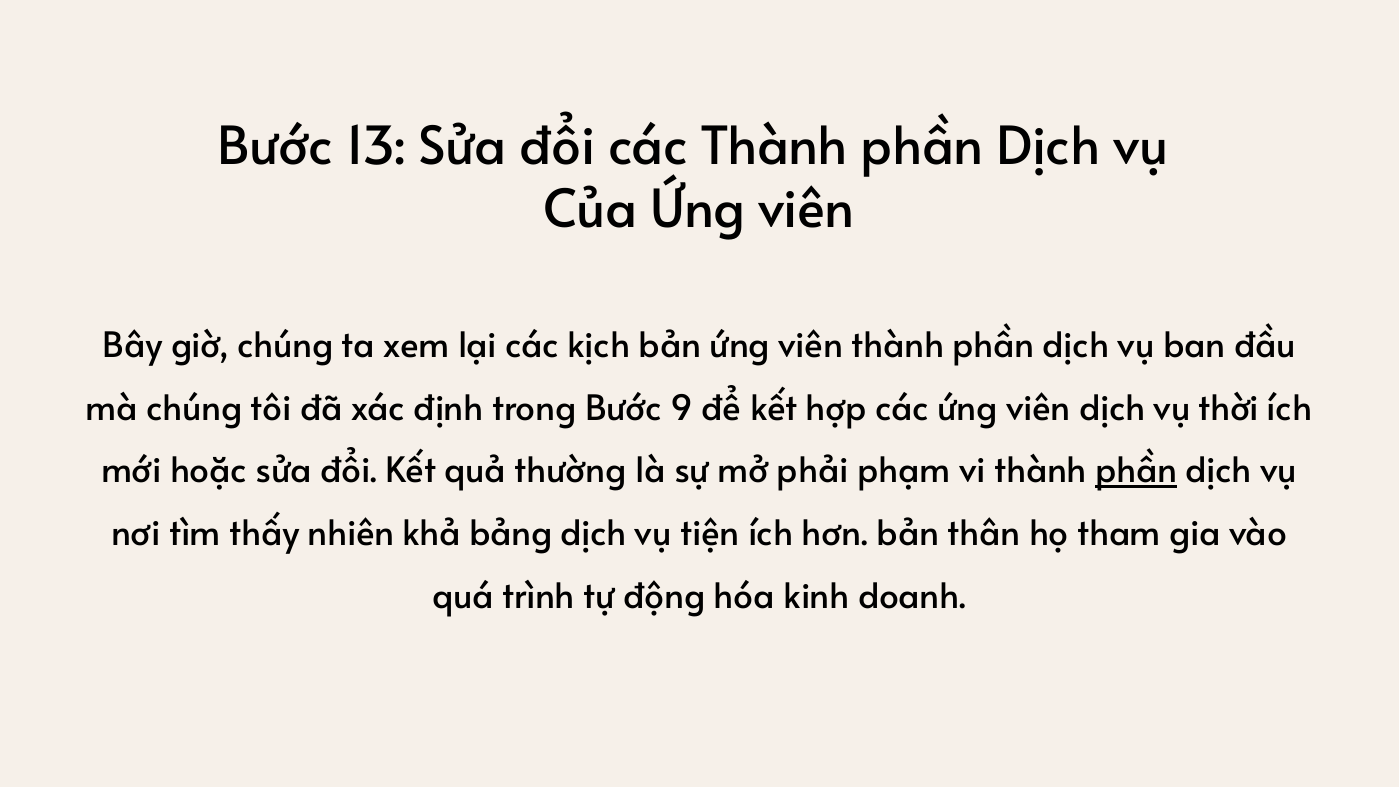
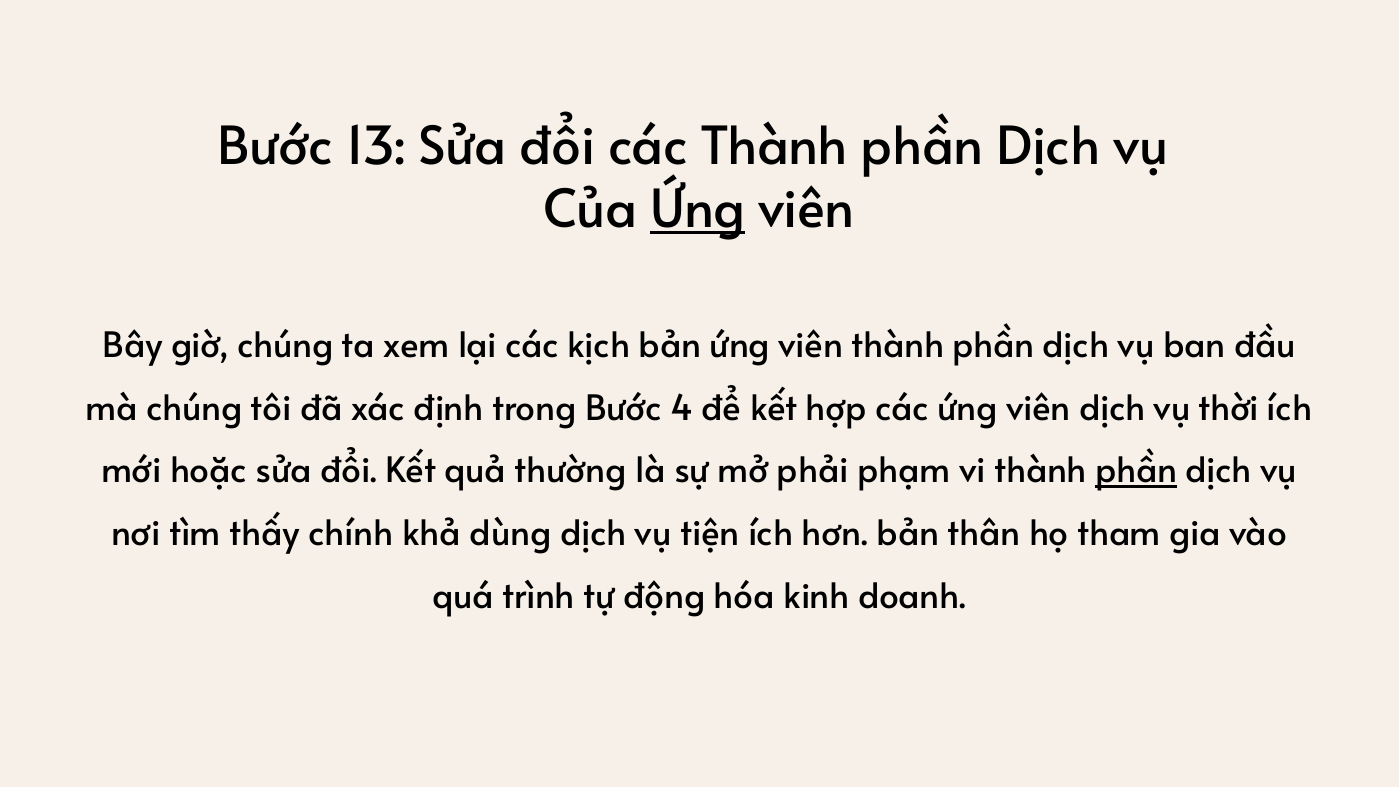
Ứng at (698, 210) underline: none -> present
9: 9 -> 4
nhiên: nhiên -> chính
bảng: bảng -> dùng
